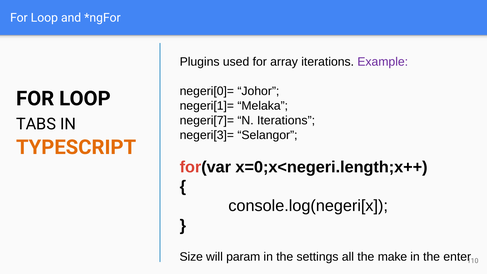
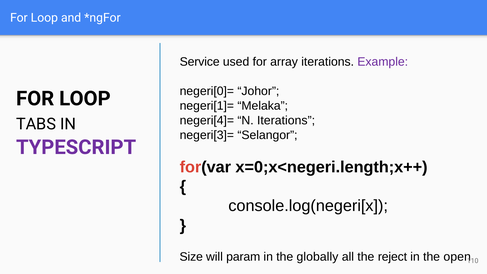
Plugins: Plugins -> Service
negeri[7]=: negeri[7]= -> negeri[4]=
TYPESCRIPT colour: orange -> purple
settings: settings -> globally
make: make -> reject
enter: enter -> open
